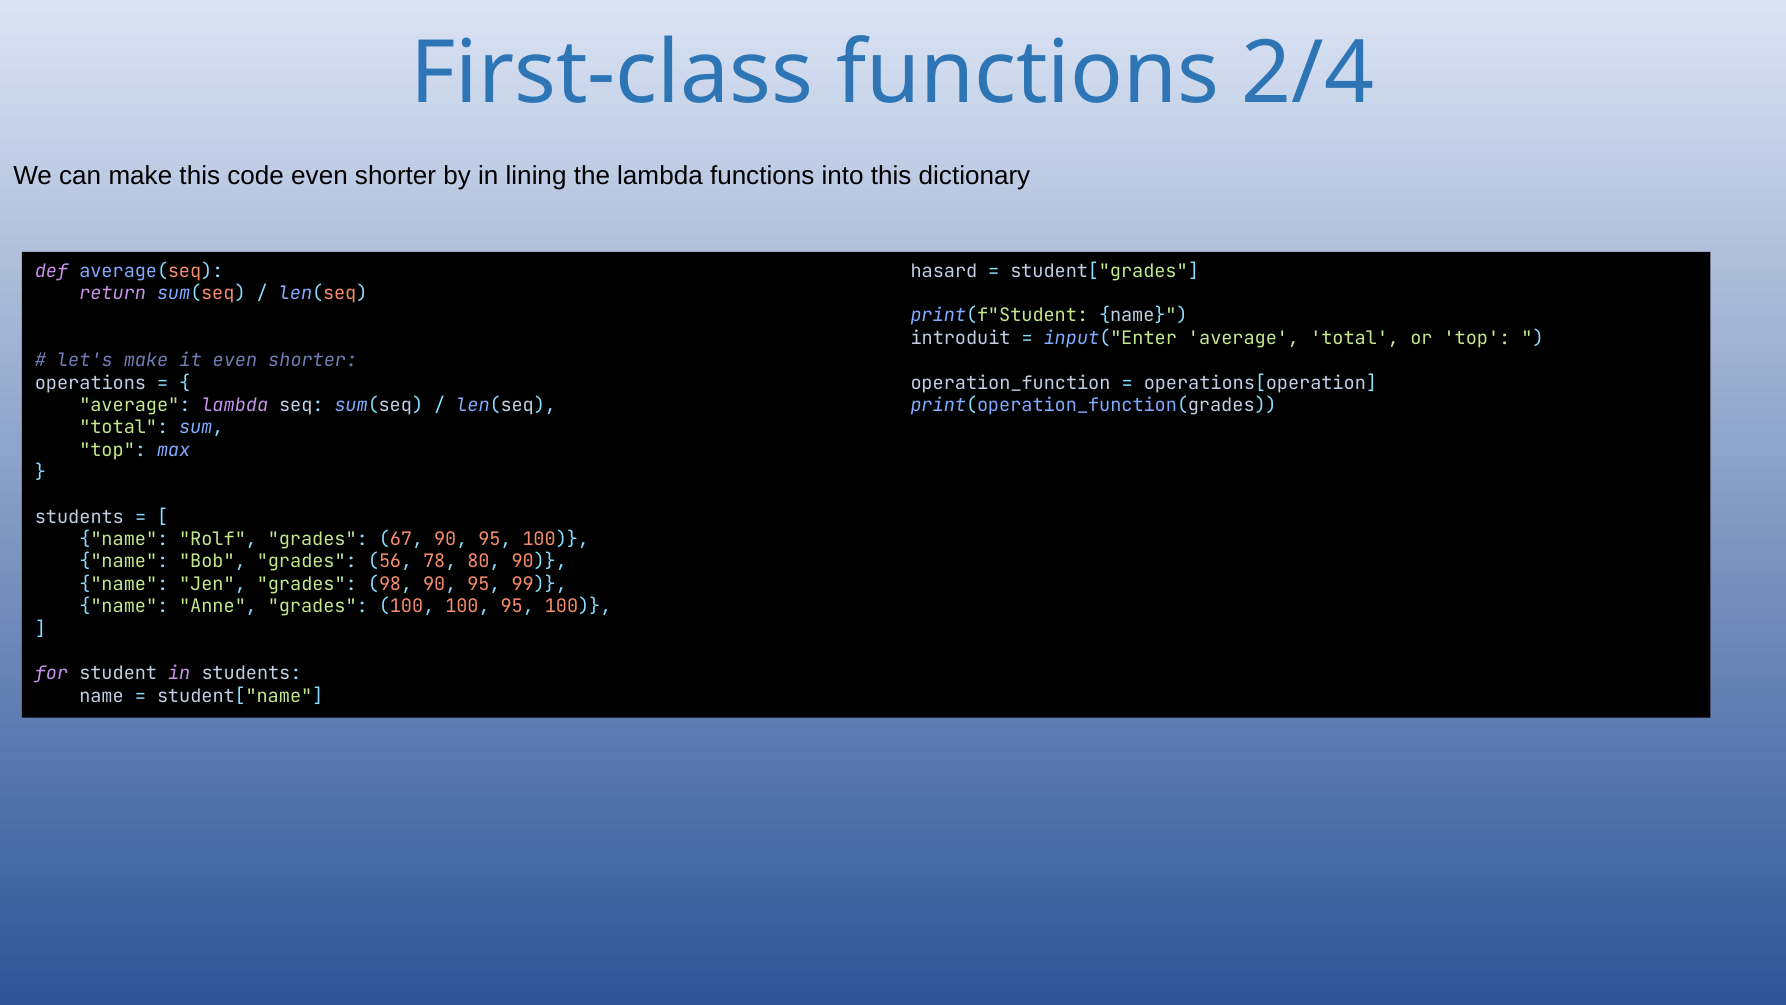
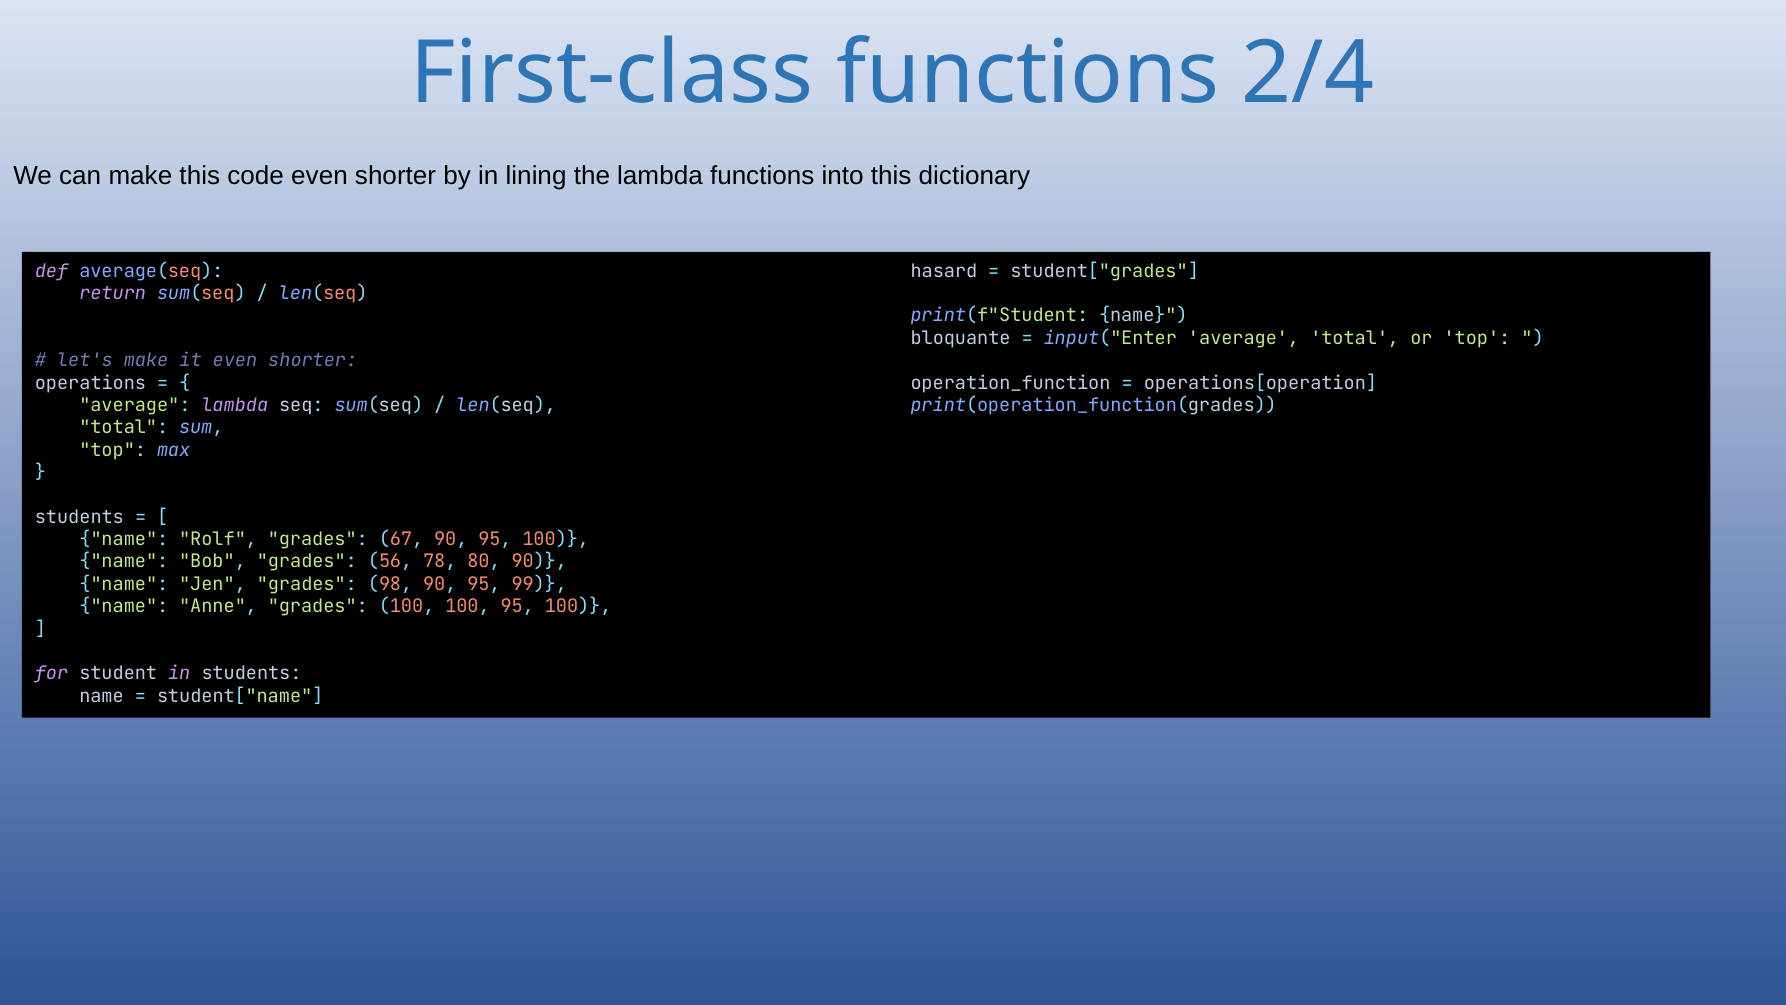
introduit: introduit -> bloquante
